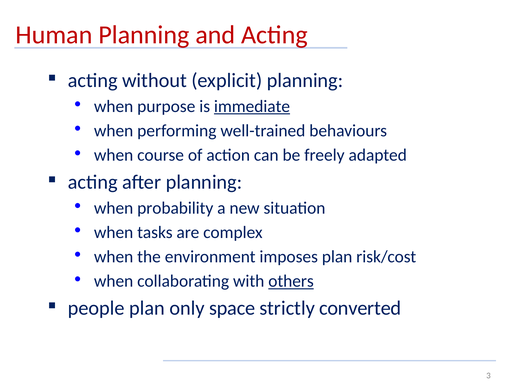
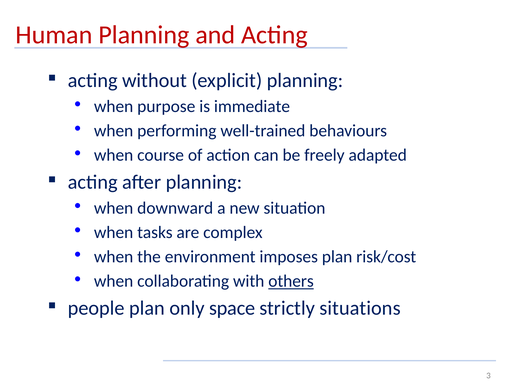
immediate underline: present -> none
probability: probability -> downward
converted: converted -> situations
